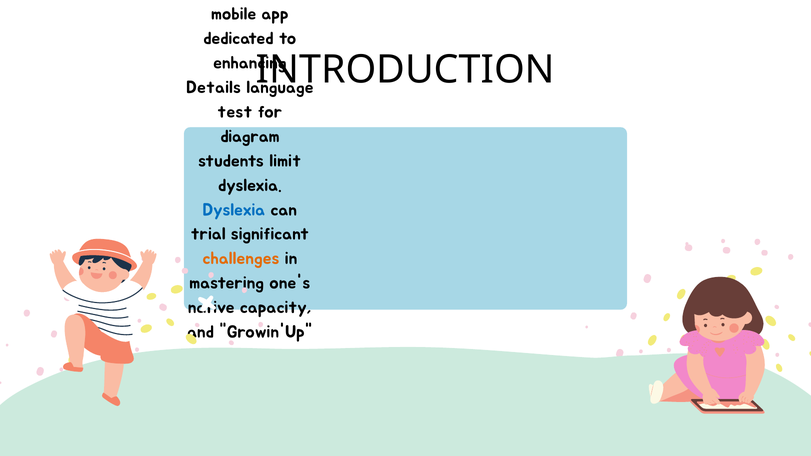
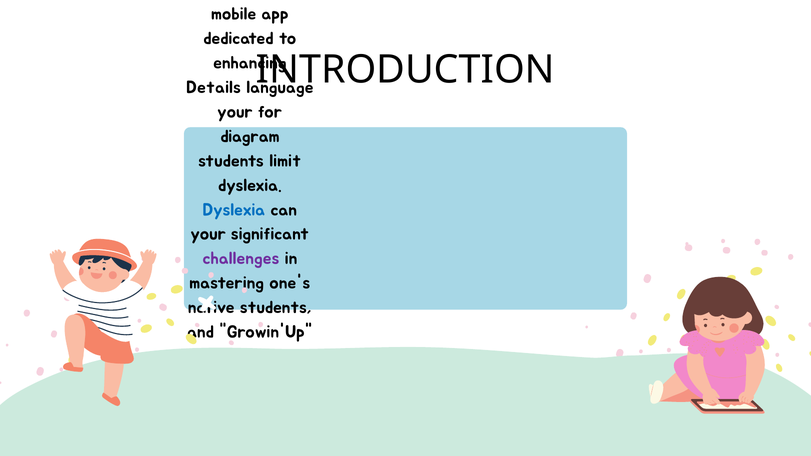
test at (235, 112): test -> your
trial at (208, 234): trial -> your
challenges colour: orange -> purple
capacity at (276, 308): capacity -> students
